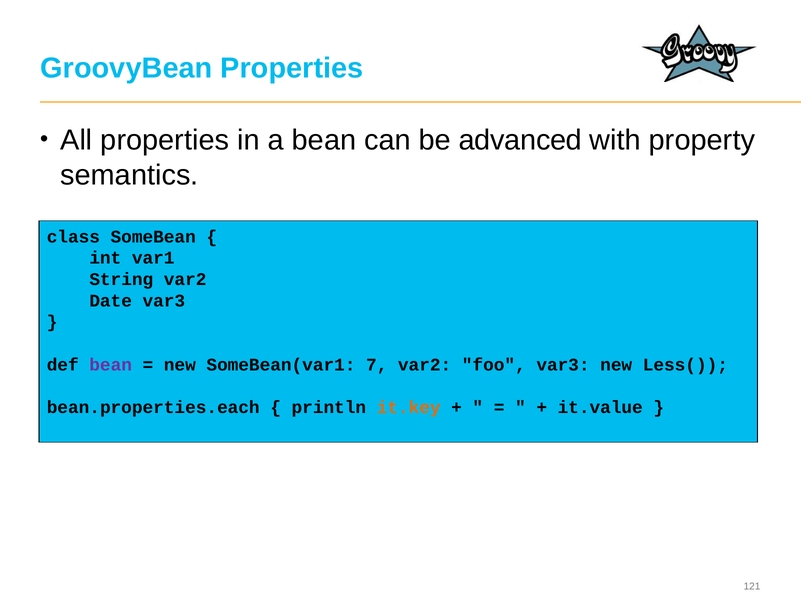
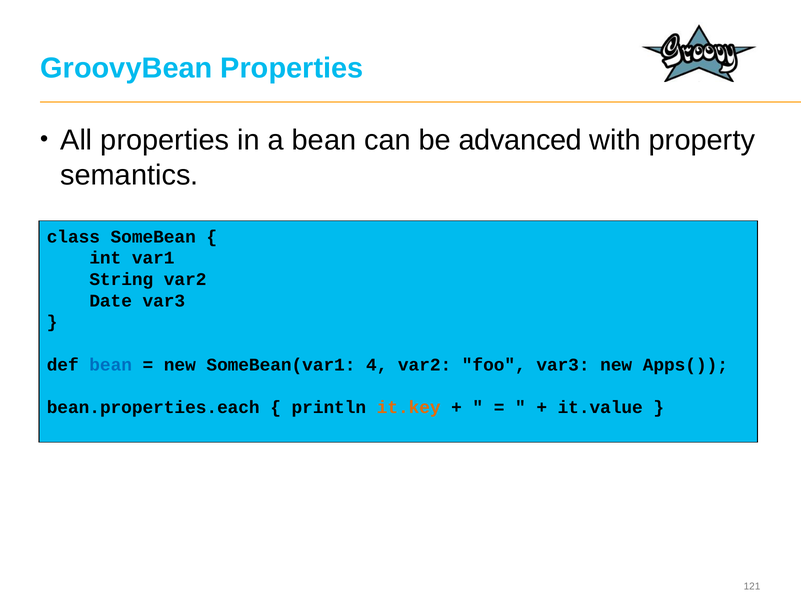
bean at (111, 365) colour: purple -> blue
7: 7 -> 4
Less(: Less( -> Apps(
